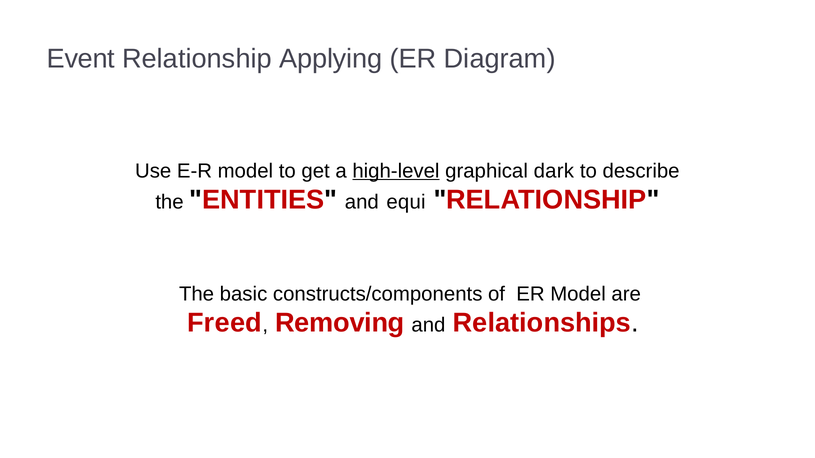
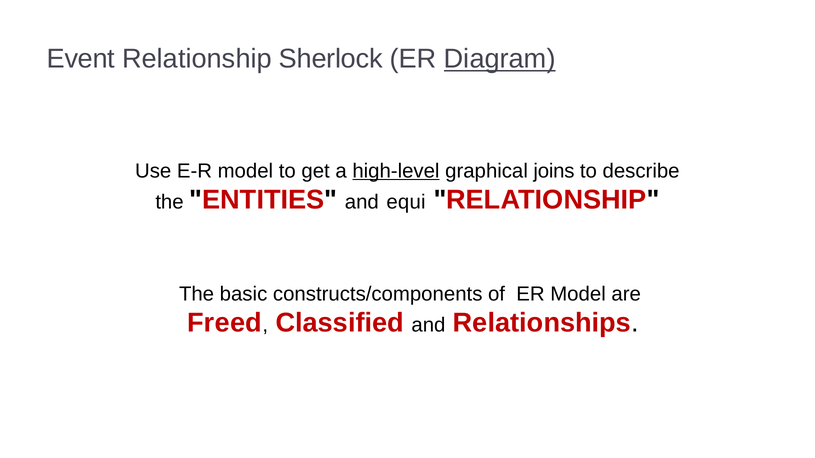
Applying: Applying -> Sherlock
Diagram underline: none -> present
dark: dark -> joins
Removing: Removing -> Classified
